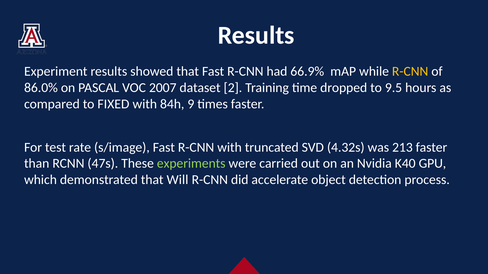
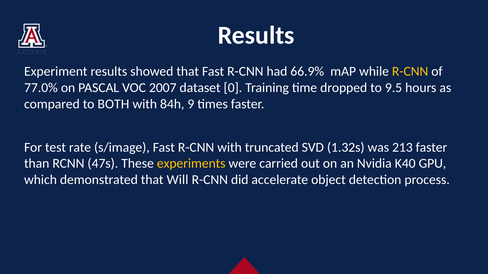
86.0%: 86.0% -> 77.0%
2: 2 -> 0
FIXED: FIXED -> BOTH
4.32s: 4.32s -> 1.32s
experiments colour: light green -> yellow
